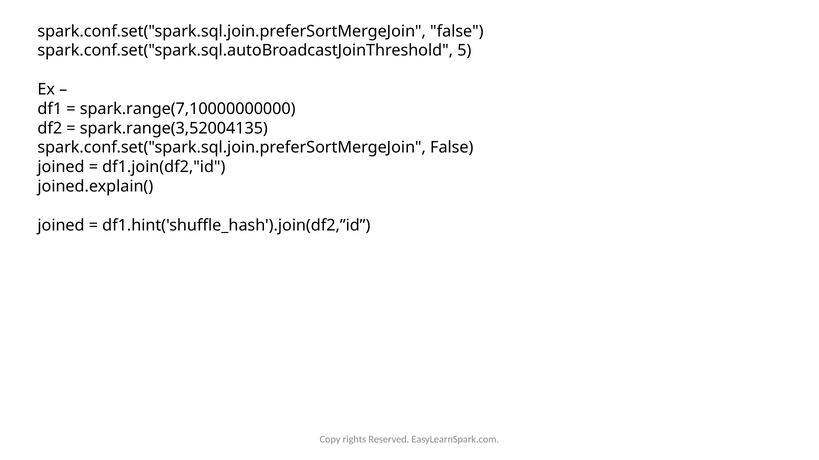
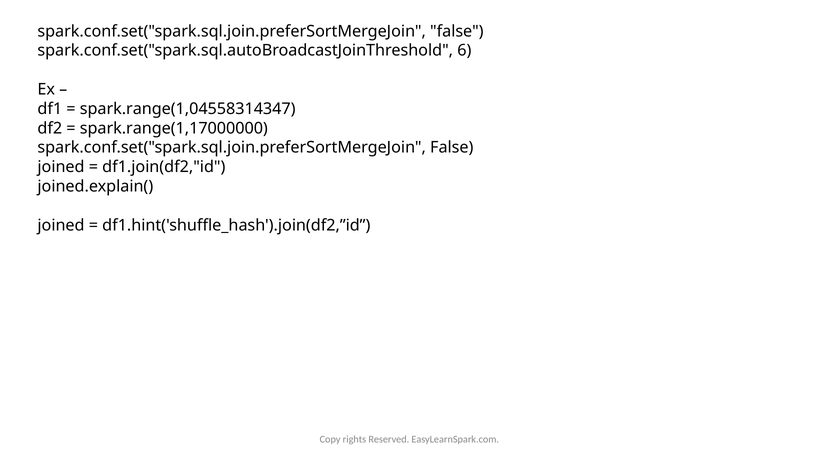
5: 5 -> 6
spark.range(7,10000000000: spark.range(7,10000000000 -> spark.range(1,04558314347
spark.range(3,52004135: spark.range(3,52004135 -> spark.range(1,17000000
